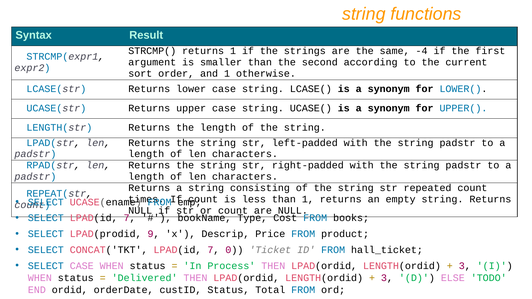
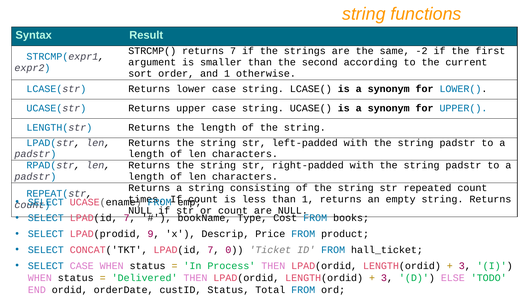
returns 1: 1 -> 7
-4: -4 -> -2
